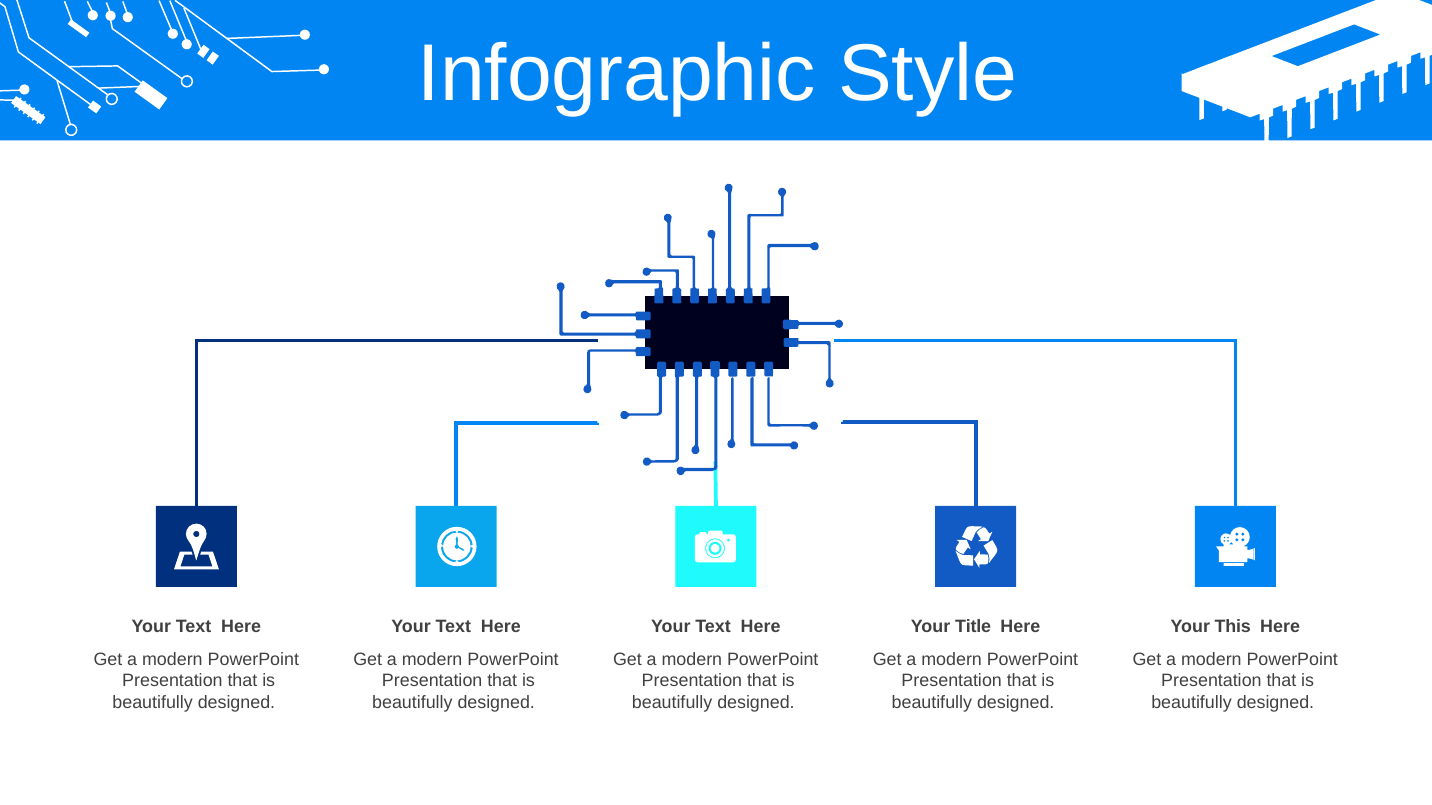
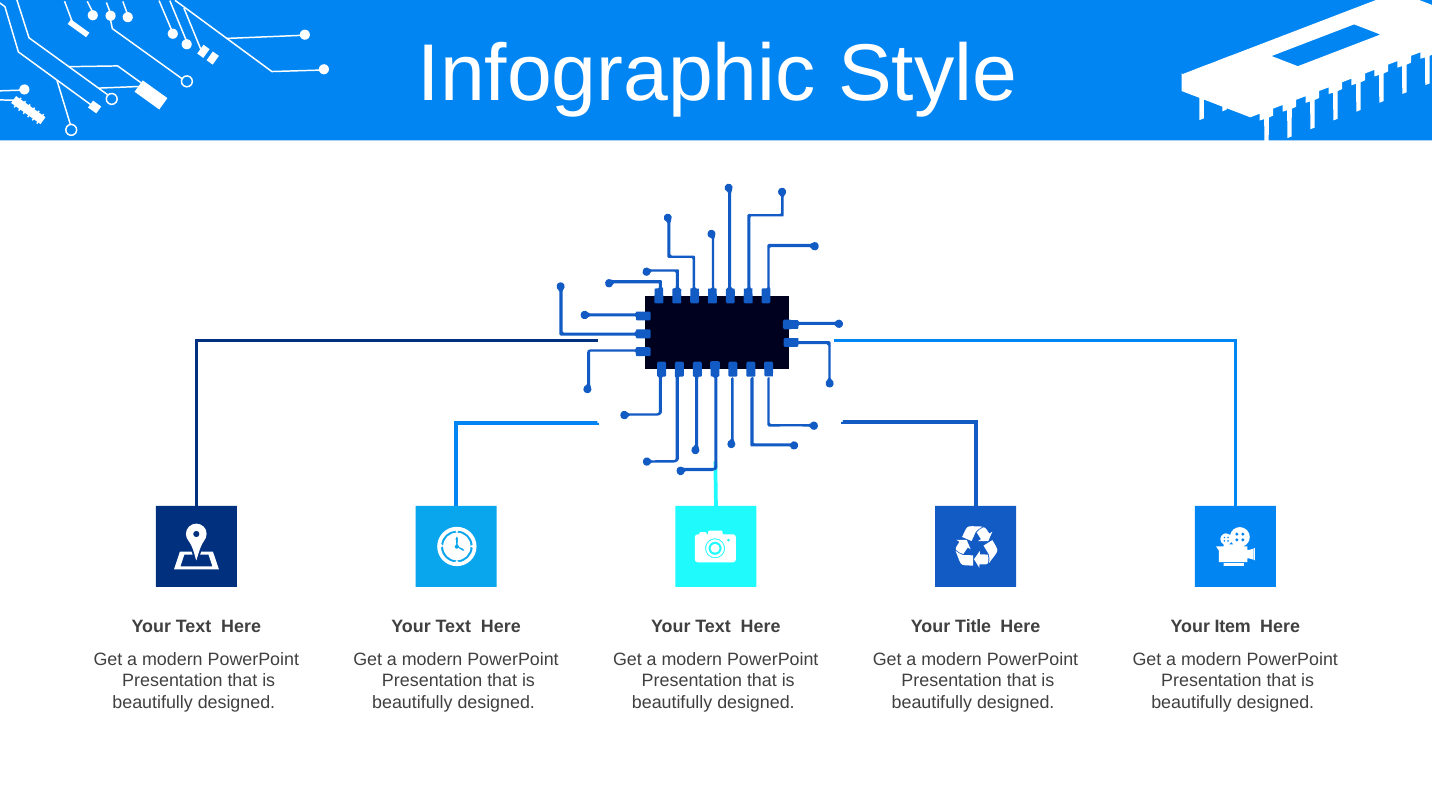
This: This -> Item
